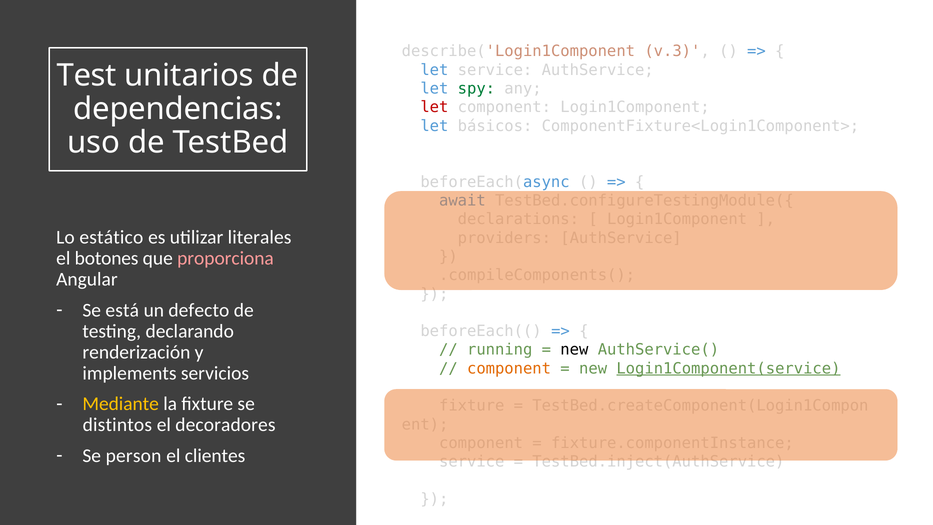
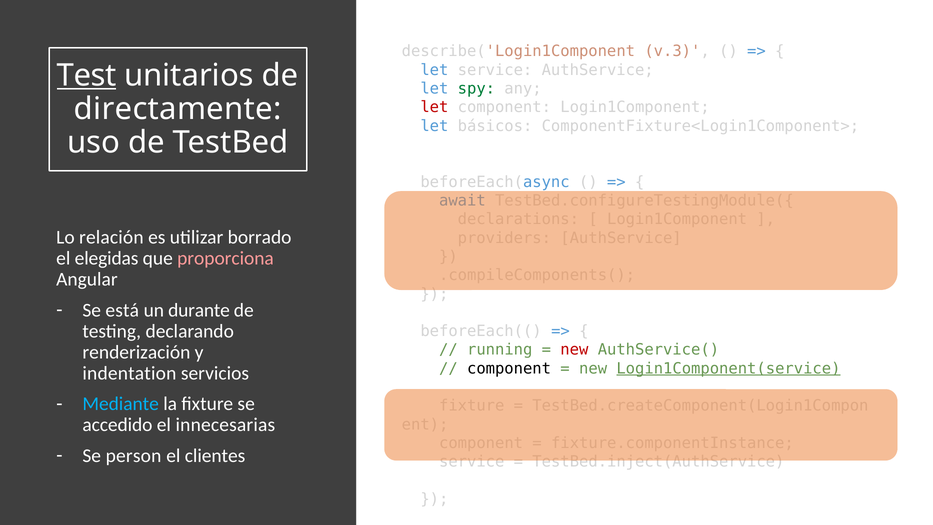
Test underline: none -> present
dependencias: dependencias -> directamente
estático: estático -> relación
literales: literales -> borrado
botones: botones -> elegidas
defecto: defecto -> durante
new at (574, 350) colour: black -> red
component at (509, 368) colour: orange -> black
implements: implements -> indentation
Mediante colour: yellow -> light blue
distintos: distintos -> accedido
decoradores: decoradores -> innecesarias
